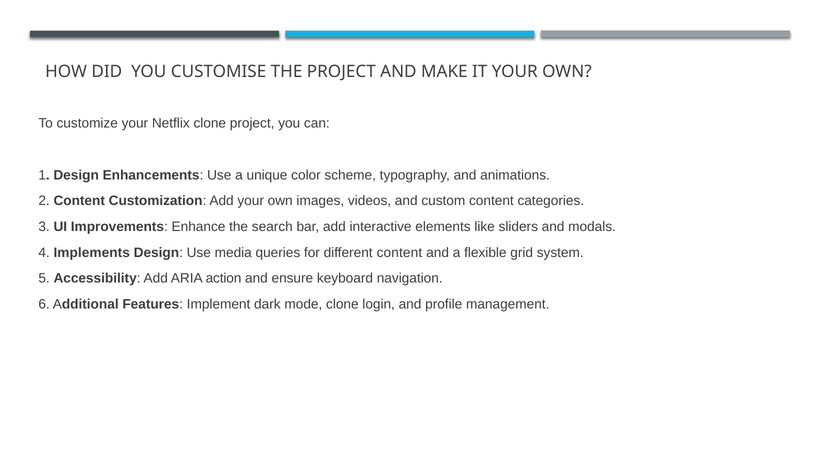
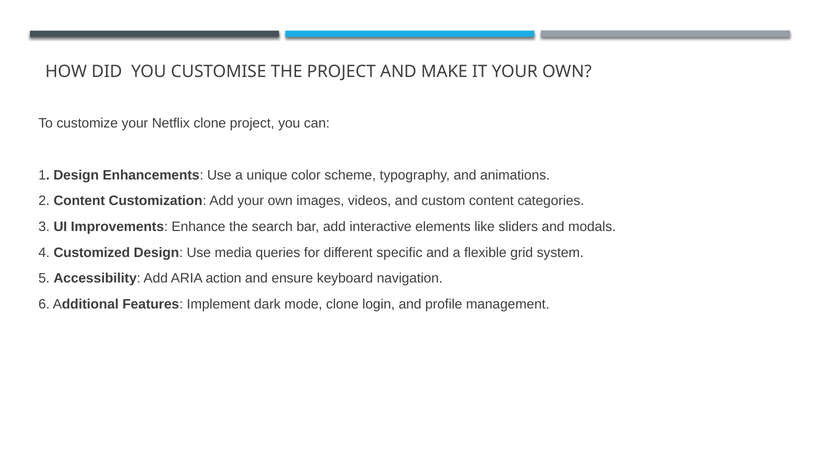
Implements: Implements -> Customized
different content: content -> specific
